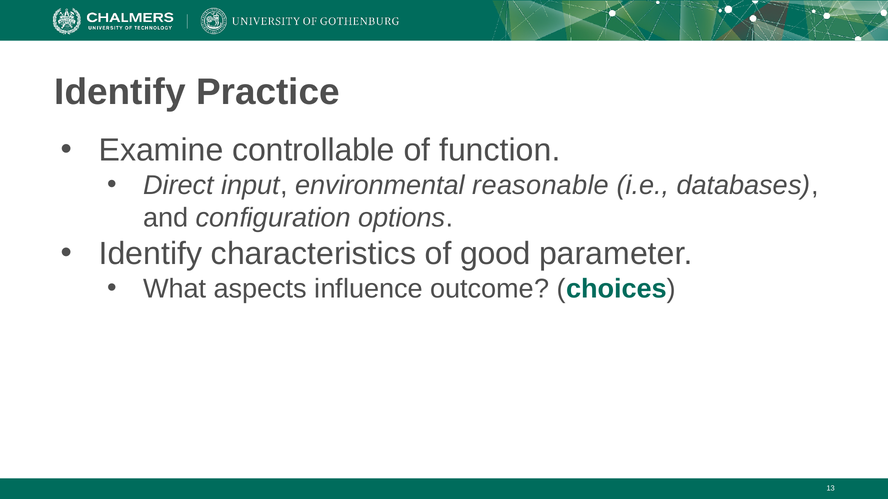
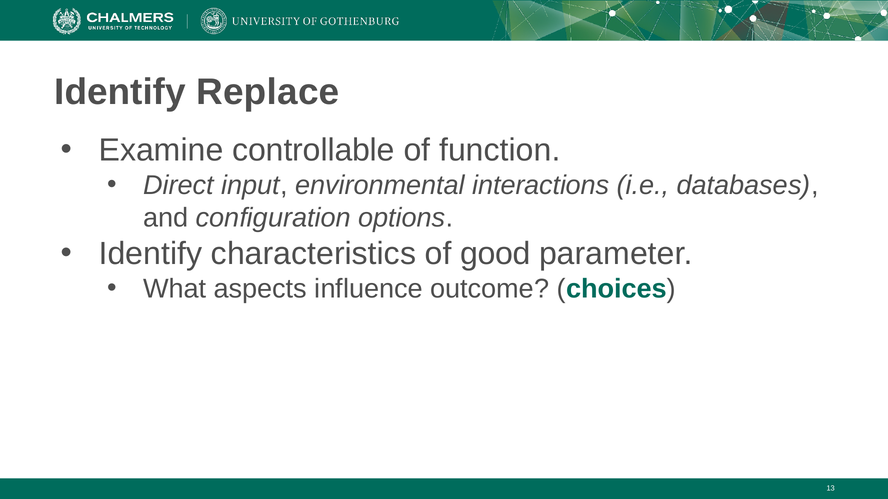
Practice: Practice -> Replace
reasonable: reasonable -> interactions
